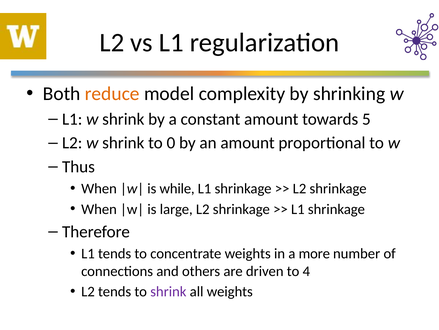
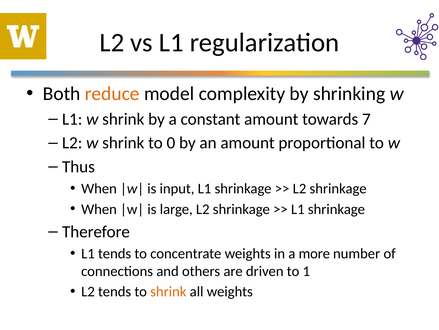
5: 5 -> 7
while: while -> input
4: 4 -> 1
shrink at (168, 291) colour: purple -> orange
